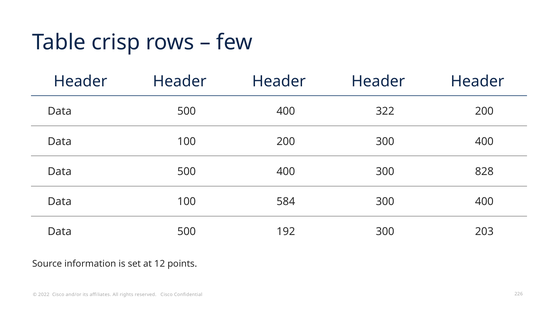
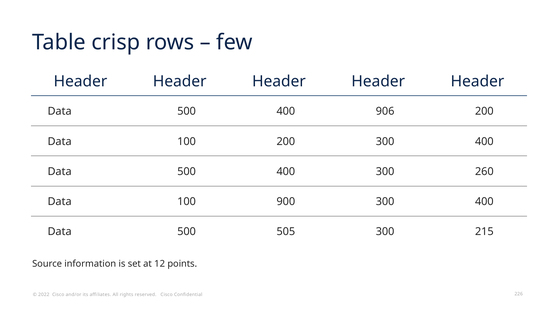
322: 322 -> 906
828: 828 -> 260
584: 584 -> 900
192: 192 -> 505
203: 203 -> 215
